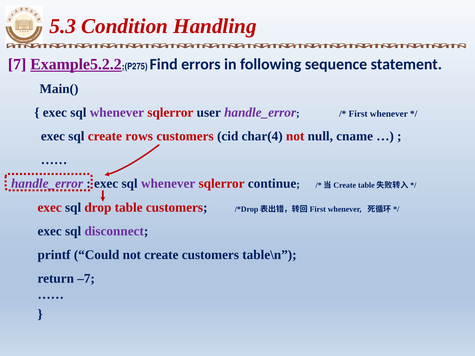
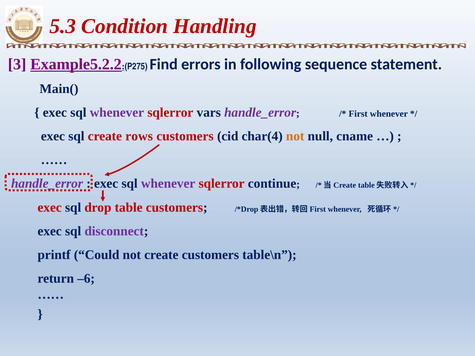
7: 7 -> 3
user: user -> vars
not at (295, 136) colour: red -> orange
–7: –7 -> –6
